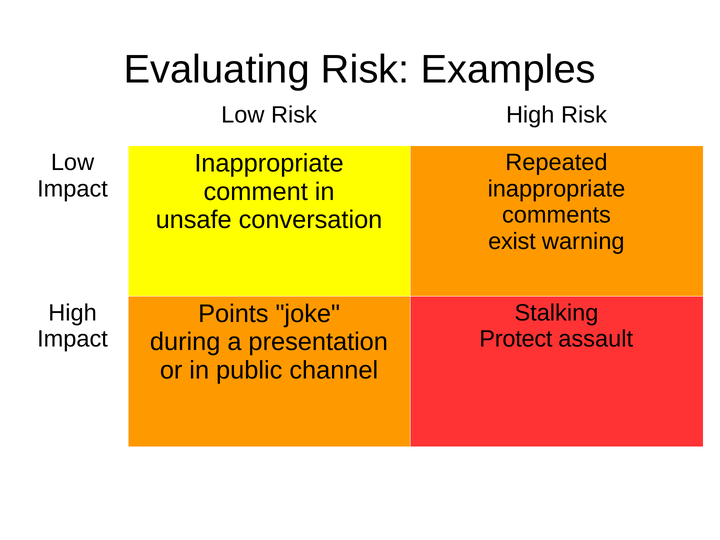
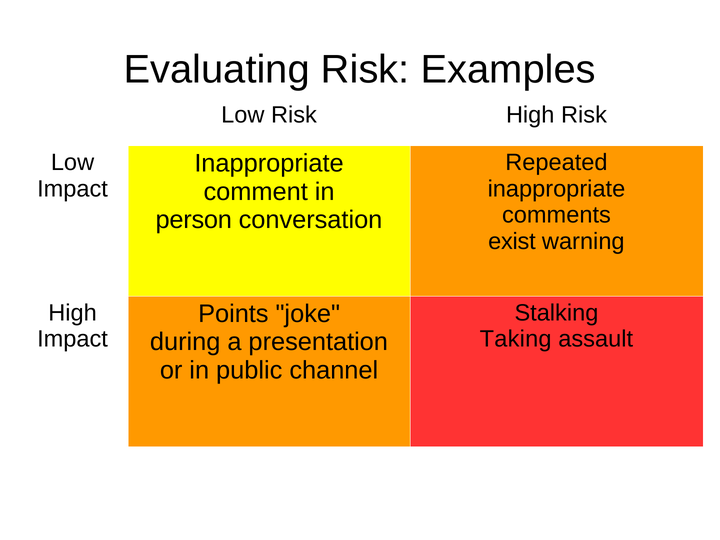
unsafe: unsafe -> person
Protect: Protect -> Taking
